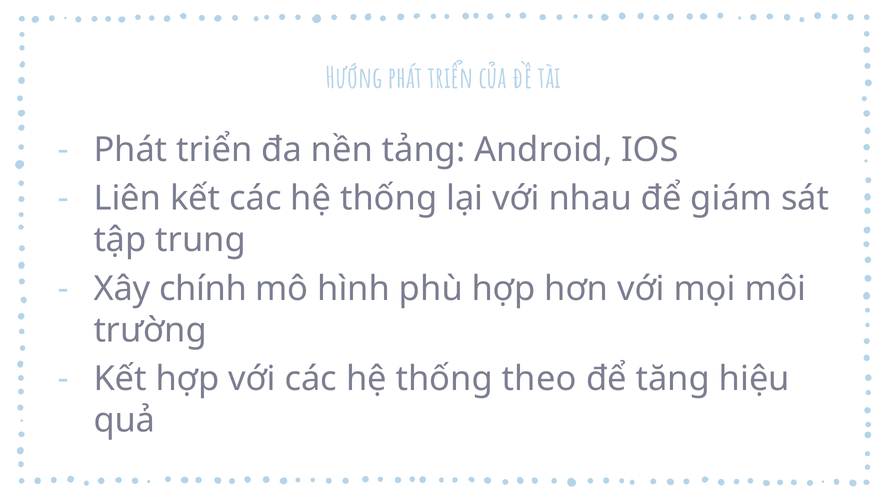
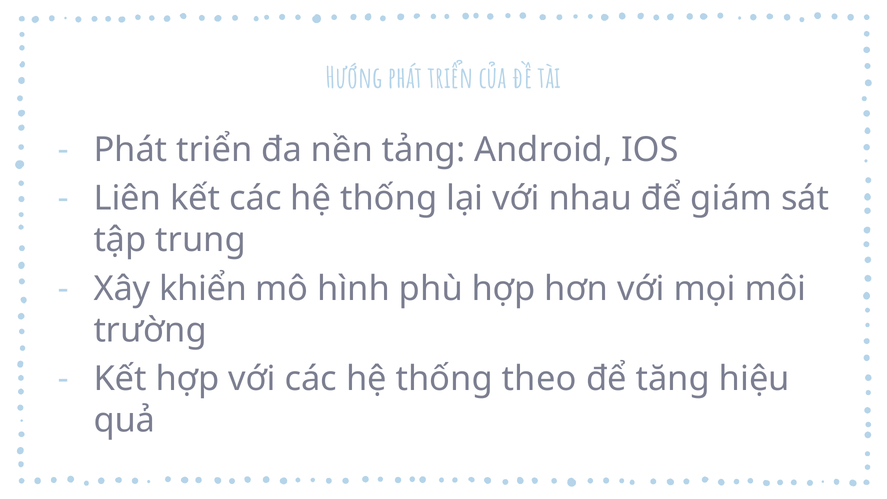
chính: chính -> khiển
